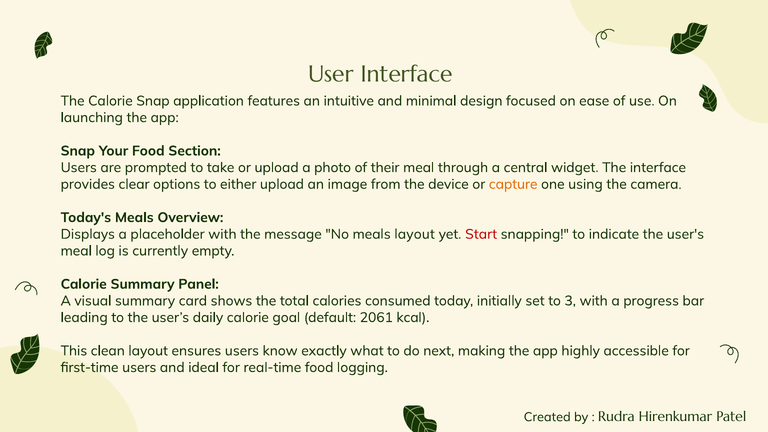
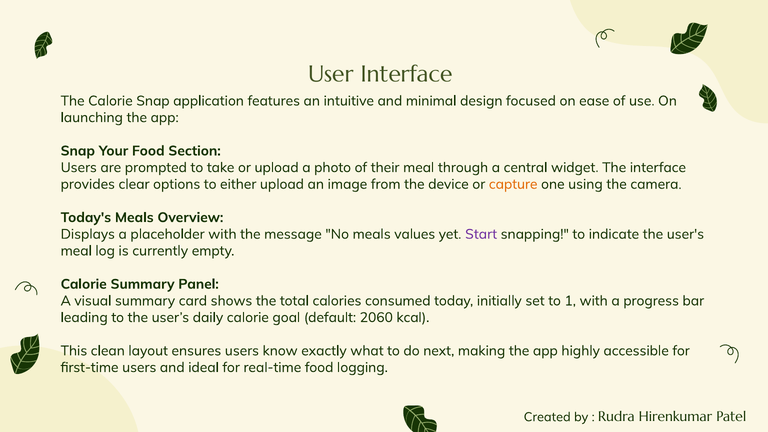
meals layout: layout -> values
Start colour: red -> purple
3: 3 -> 1
2061: 2061 -> 2060
